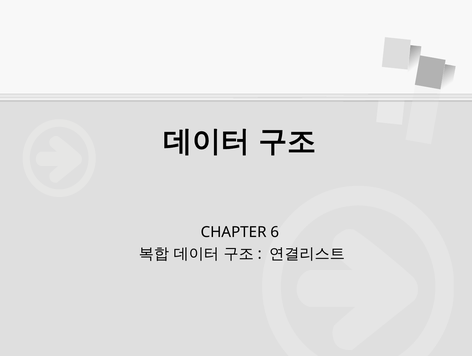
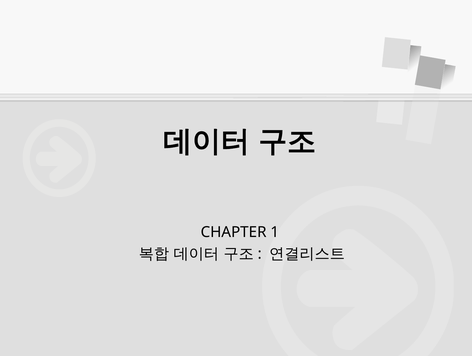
6: 6 -> 1
